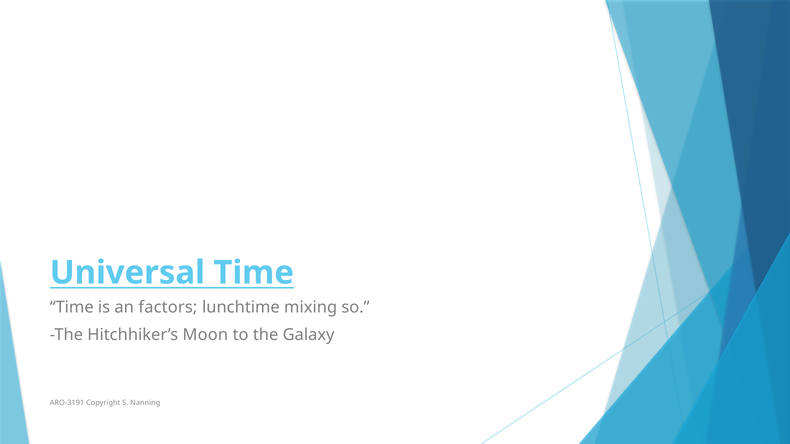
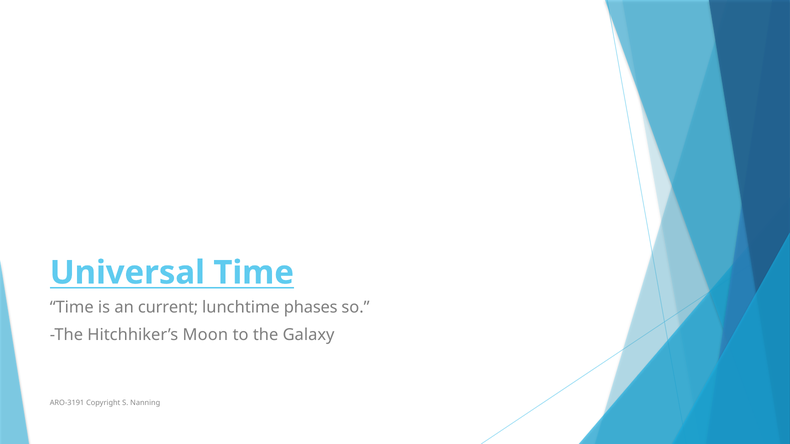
factors: factors -> current
mixing: mixing -> phases
